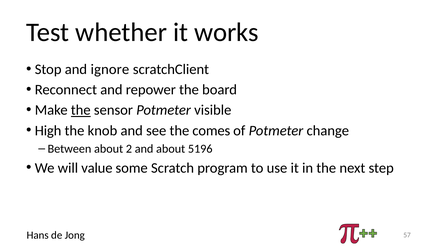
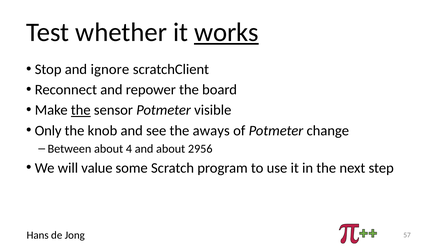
works underline: none -> present
High: High -> Only
comes: comes -> aways
2: 2 -> 4
5196: 5196 -> 2956
